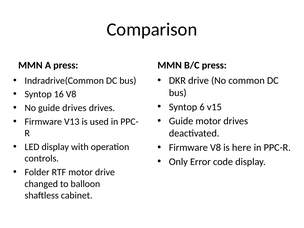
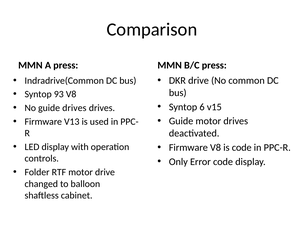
16: 16 -> 93
is here: here -> code
